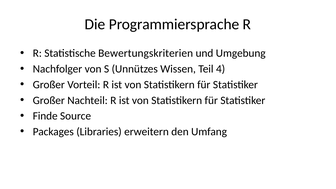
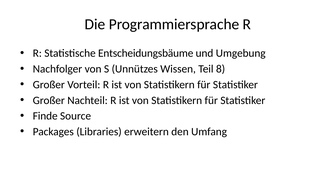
Bewertungskriterien: Bewertungskriterien -> Entscheidungsbäume
4: 4 -> 8
